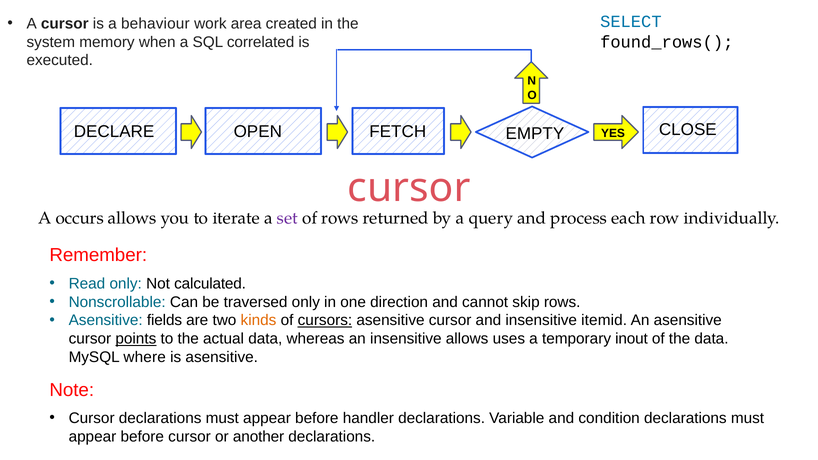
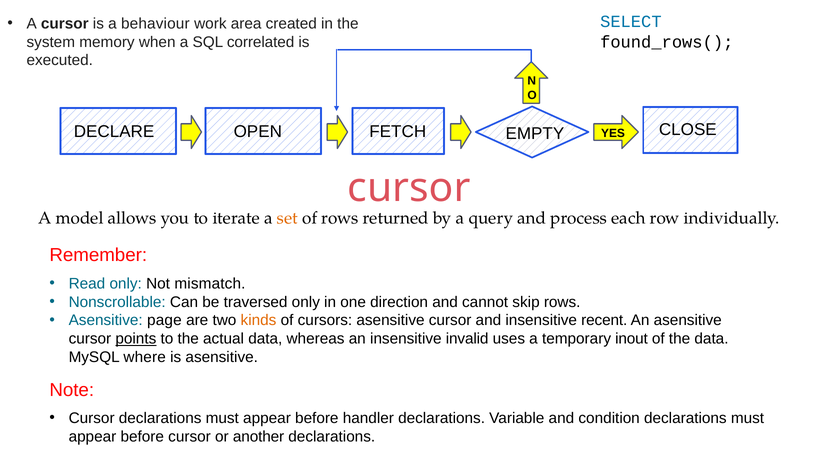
occurs: occurs -> model
set colour: purple -> orange
calculated: calculated -> mismatch
fields: fields -> page
cursors underline: present -> none
itemid: itemid -> recent
insensitive allows: allows -> invalid
